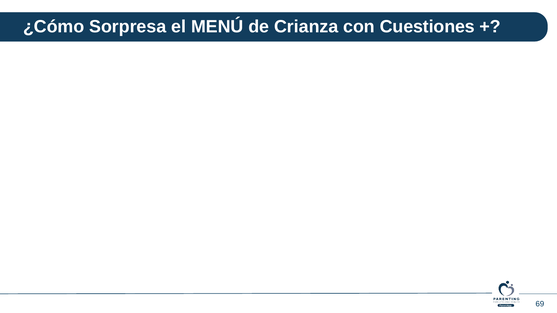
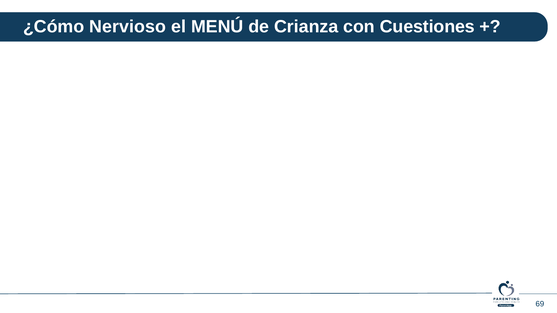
Sorpresa: Sorpresa -> Nervioso
